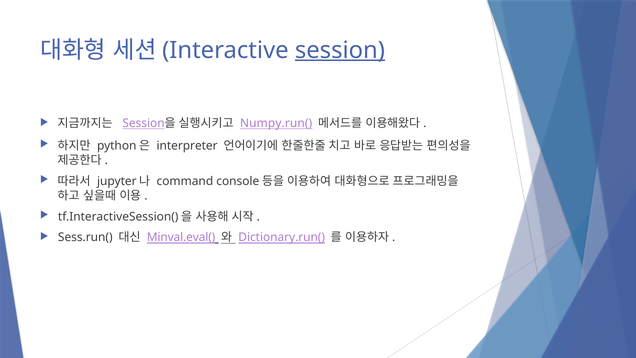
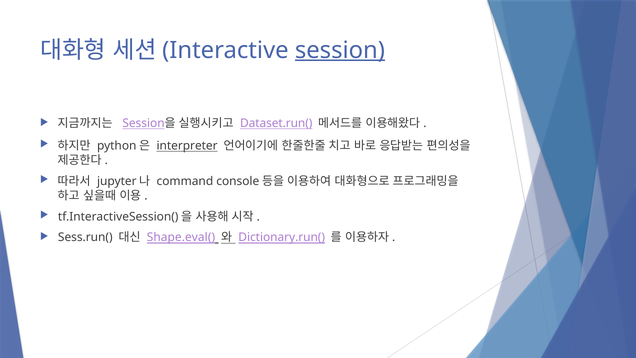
Numpy.run(: Numpy.run( -> Dataset.run(
interpreter underline: none -> present
Minval.eval(: Minval.eval( -> Shape.eval(
